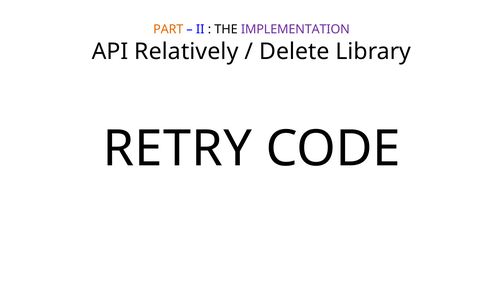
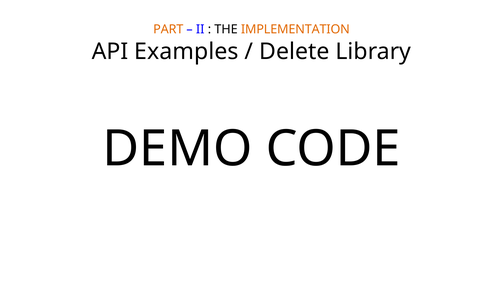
IMPLEMENTATION colour: purple -> orange
Relatively: Relatively -> Examples
RETRY: RETRY -> DEMO
